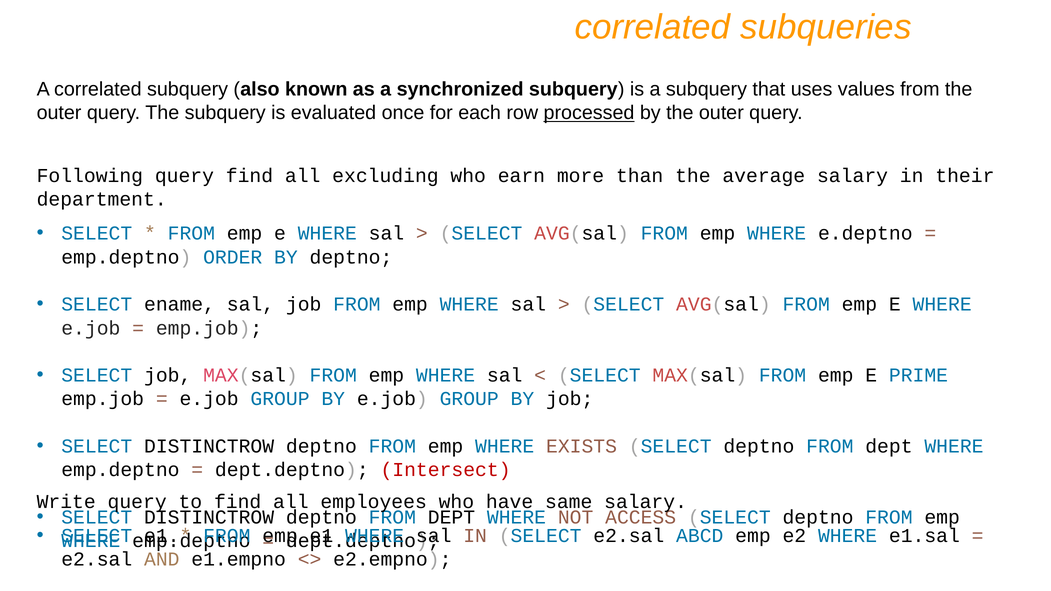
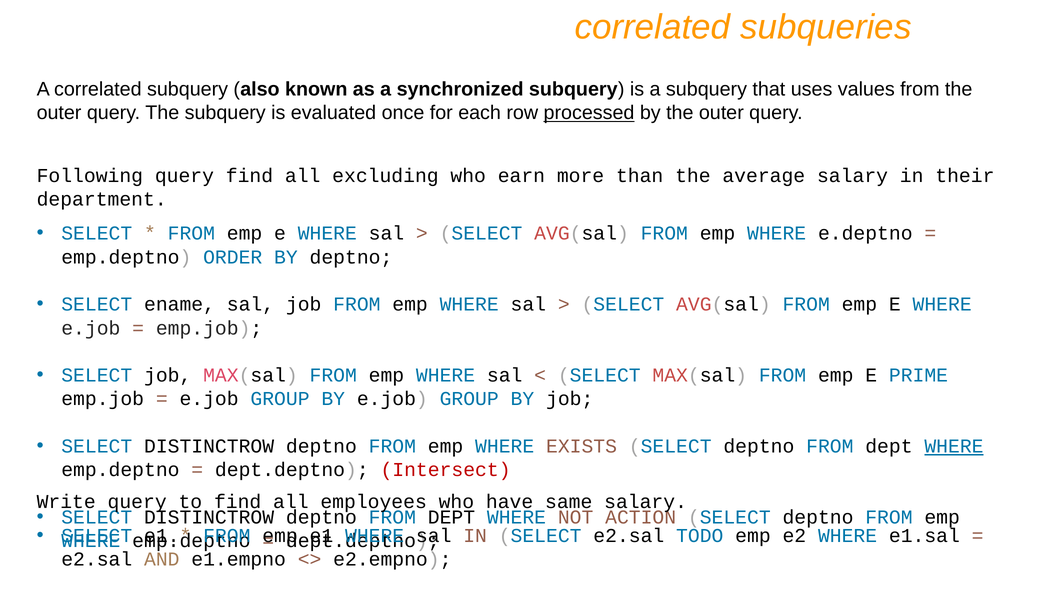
WHERE at (954, 446) underline: none -> present
ACCESS: ACCESS -> ACTION
ABCD: ABCD -> TODO
